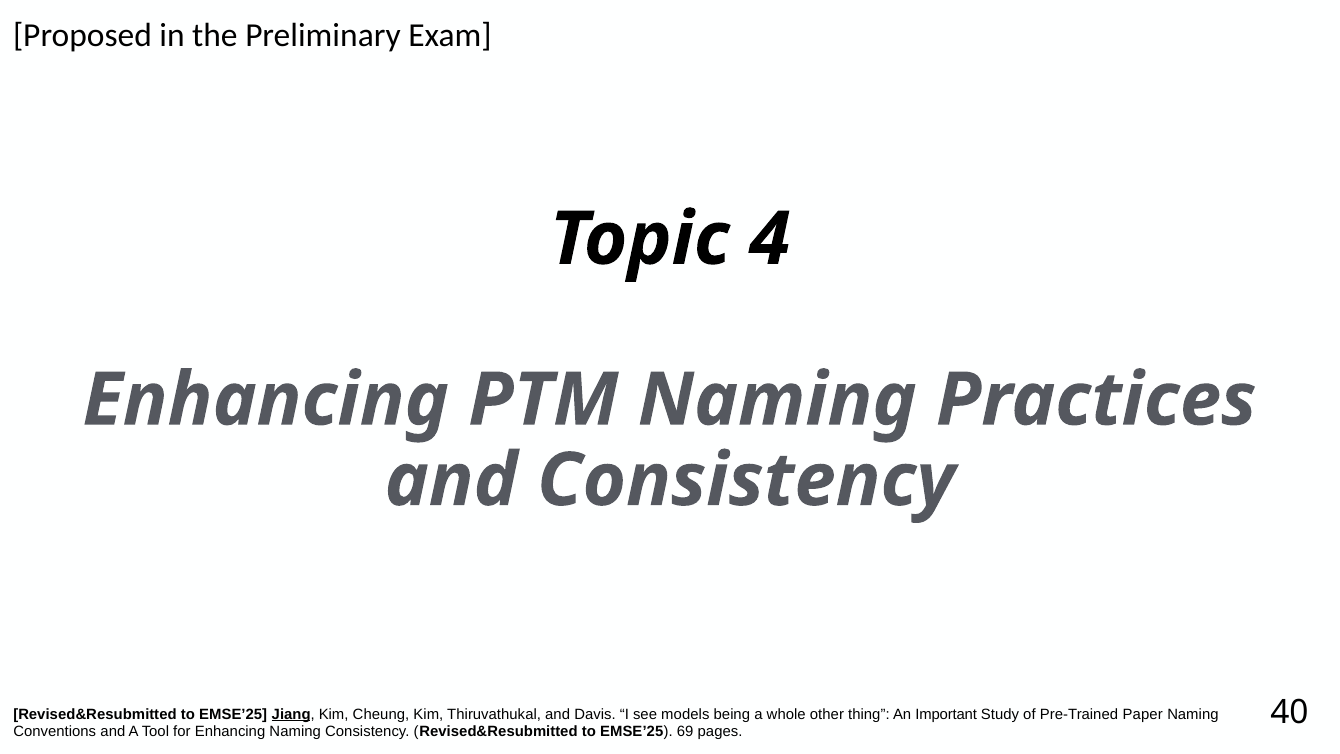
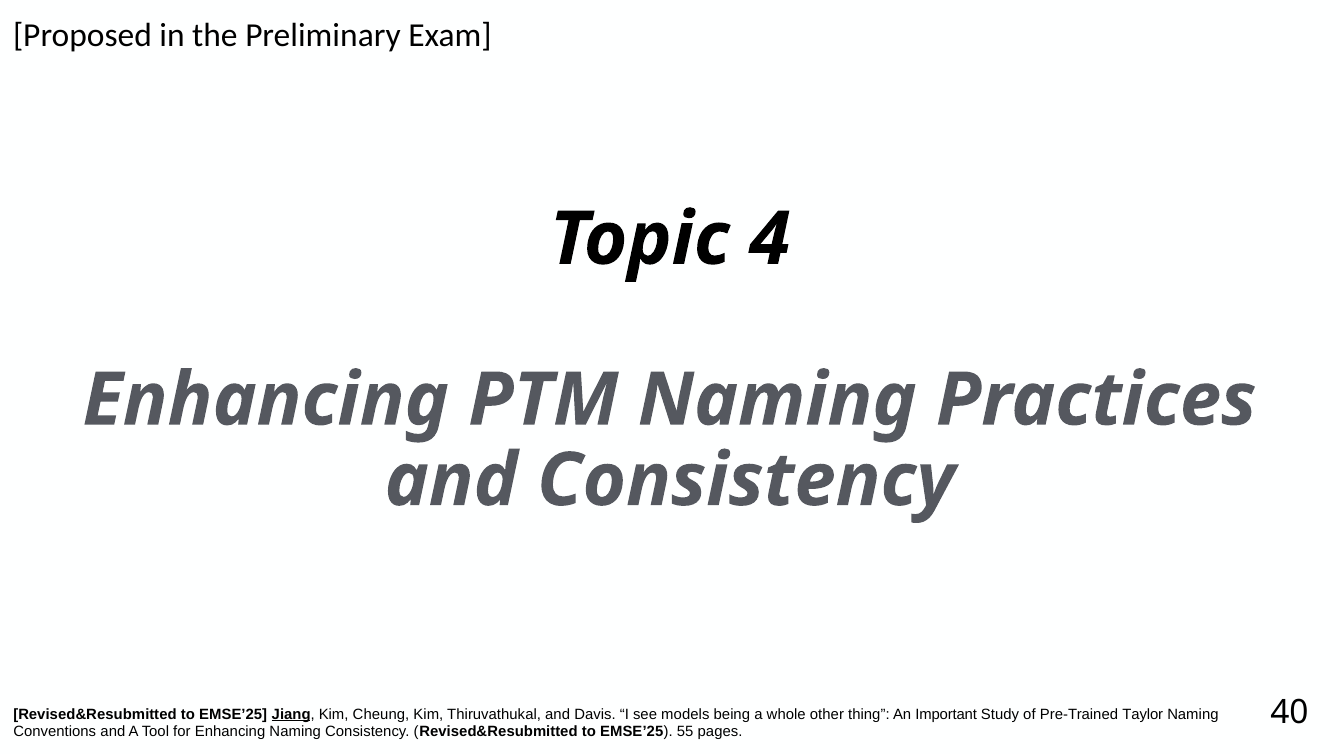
Paper: Paper -> Taylor
69: 69 -> 55
